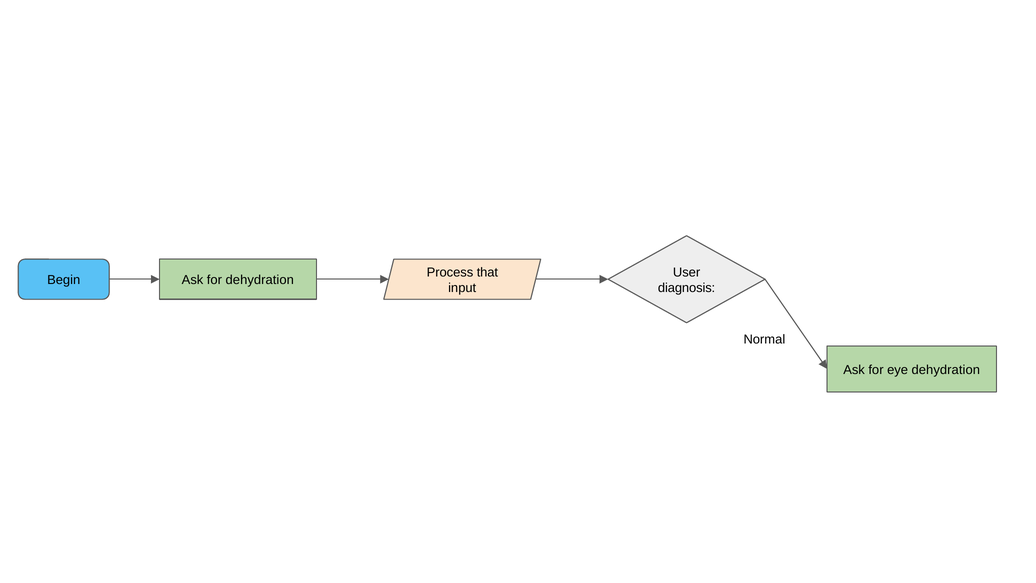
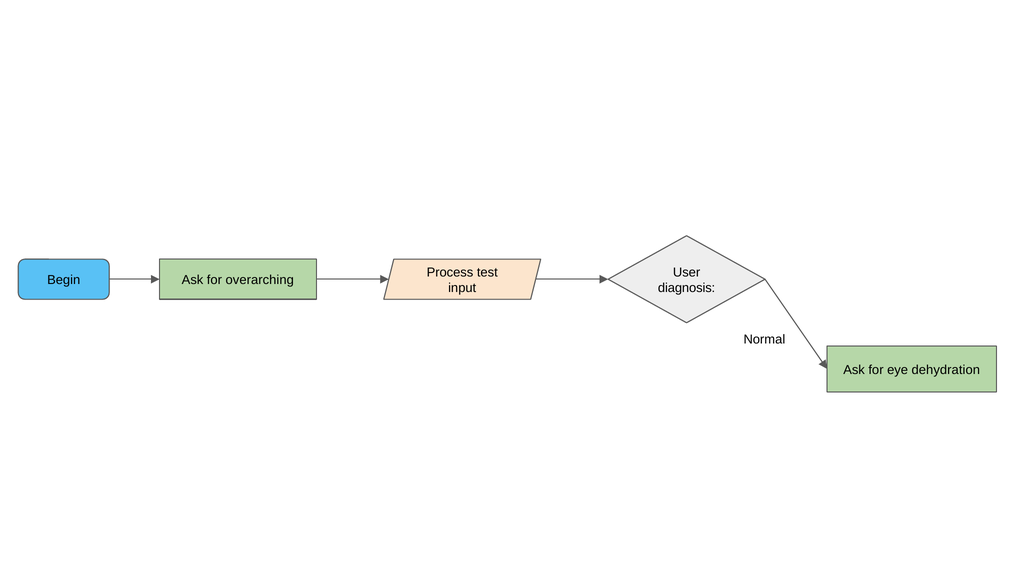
that: that -> test
for dehydration: dehydration -> overarching
